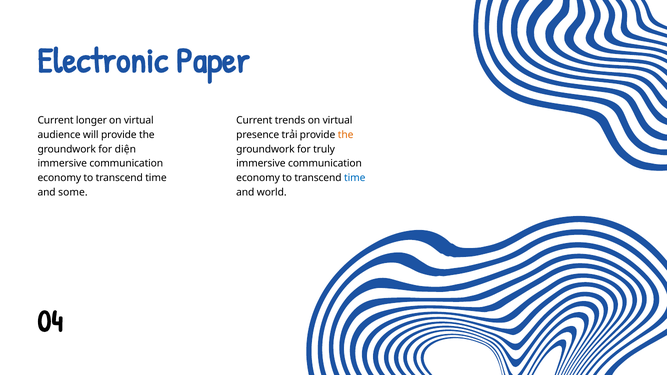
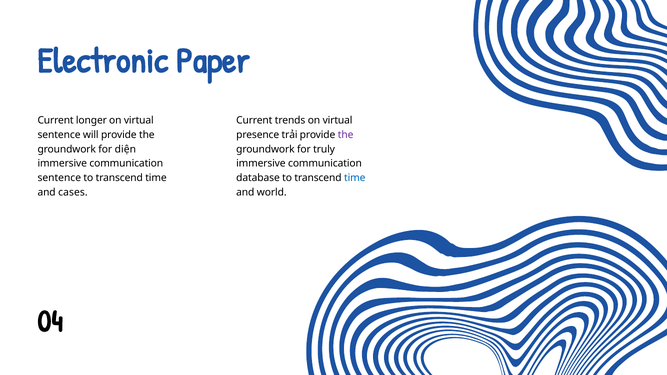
audience at (59, 135): audience -> sentence
the at (346, 135) colour: orange -> purple
economy at (59, 178): economy -> sentence
economy at (258, 178): economy -> database
some: some -> cases
